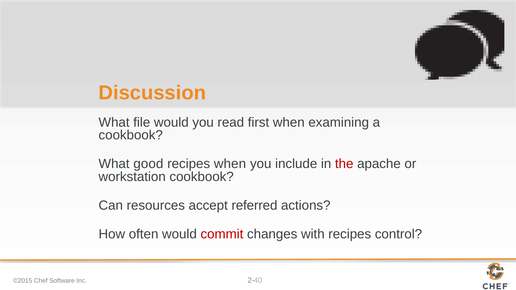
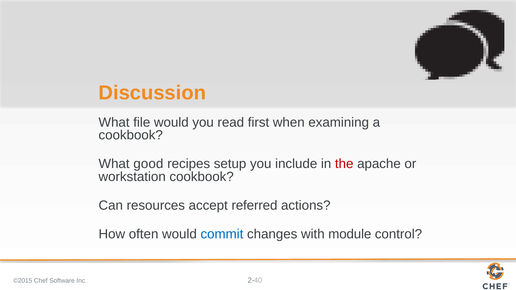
recipes when: when -> setup
commit colour: red -> blue
with recipes: recipes -> module
